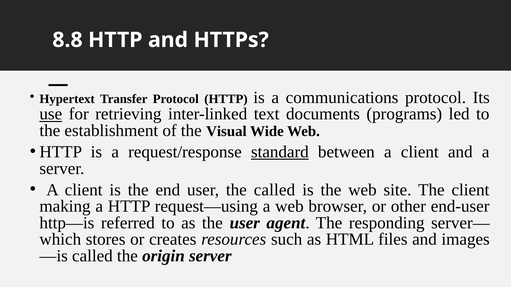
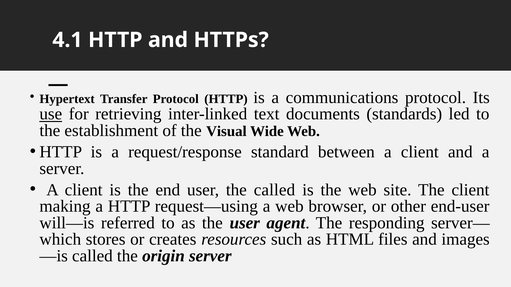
8.8: 8.8 -> 4.1
programs: programs -> standards
standard underline: present -> none
http—is: http—is -> will—is
